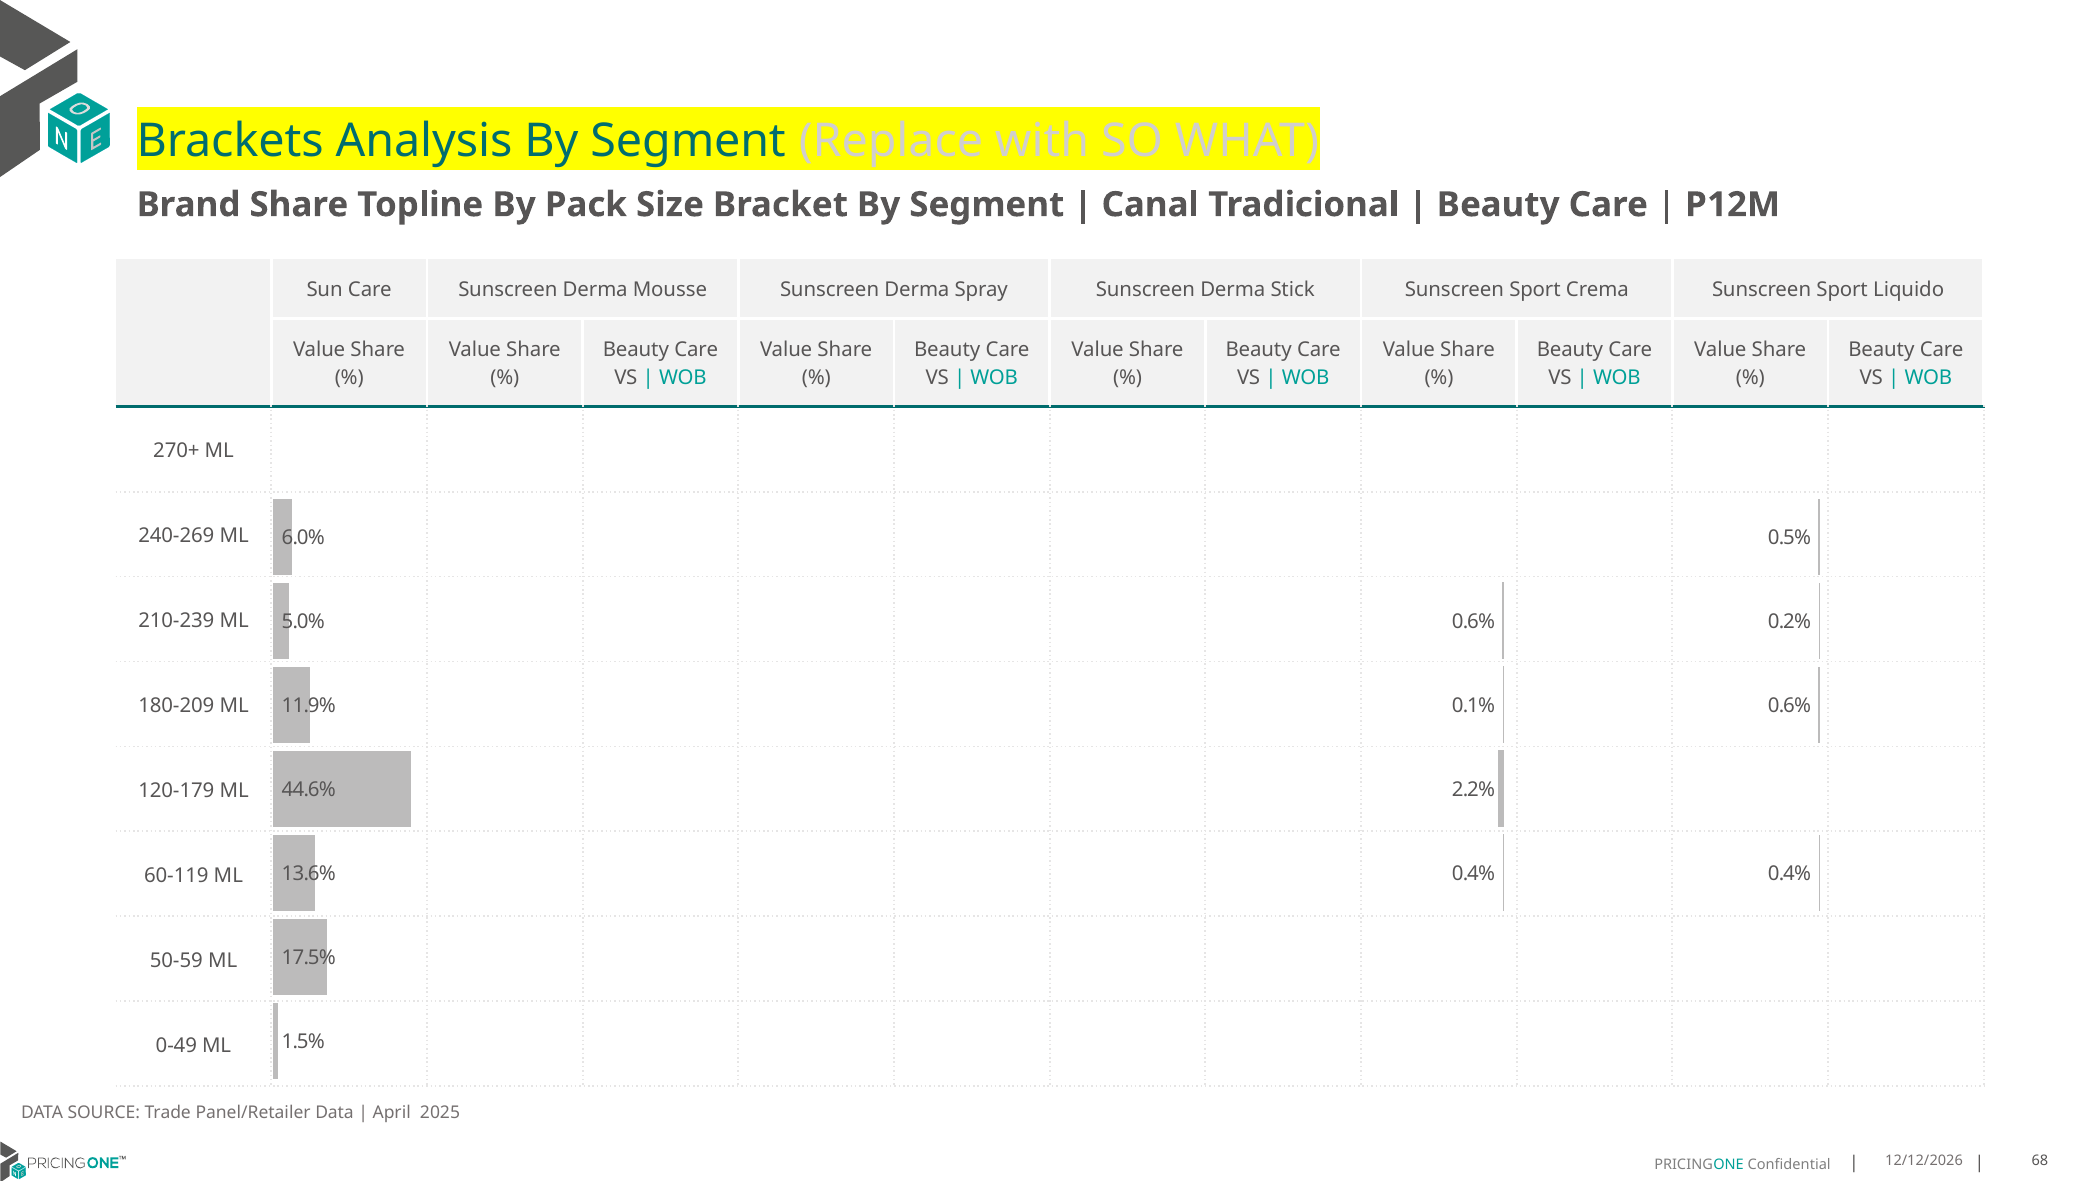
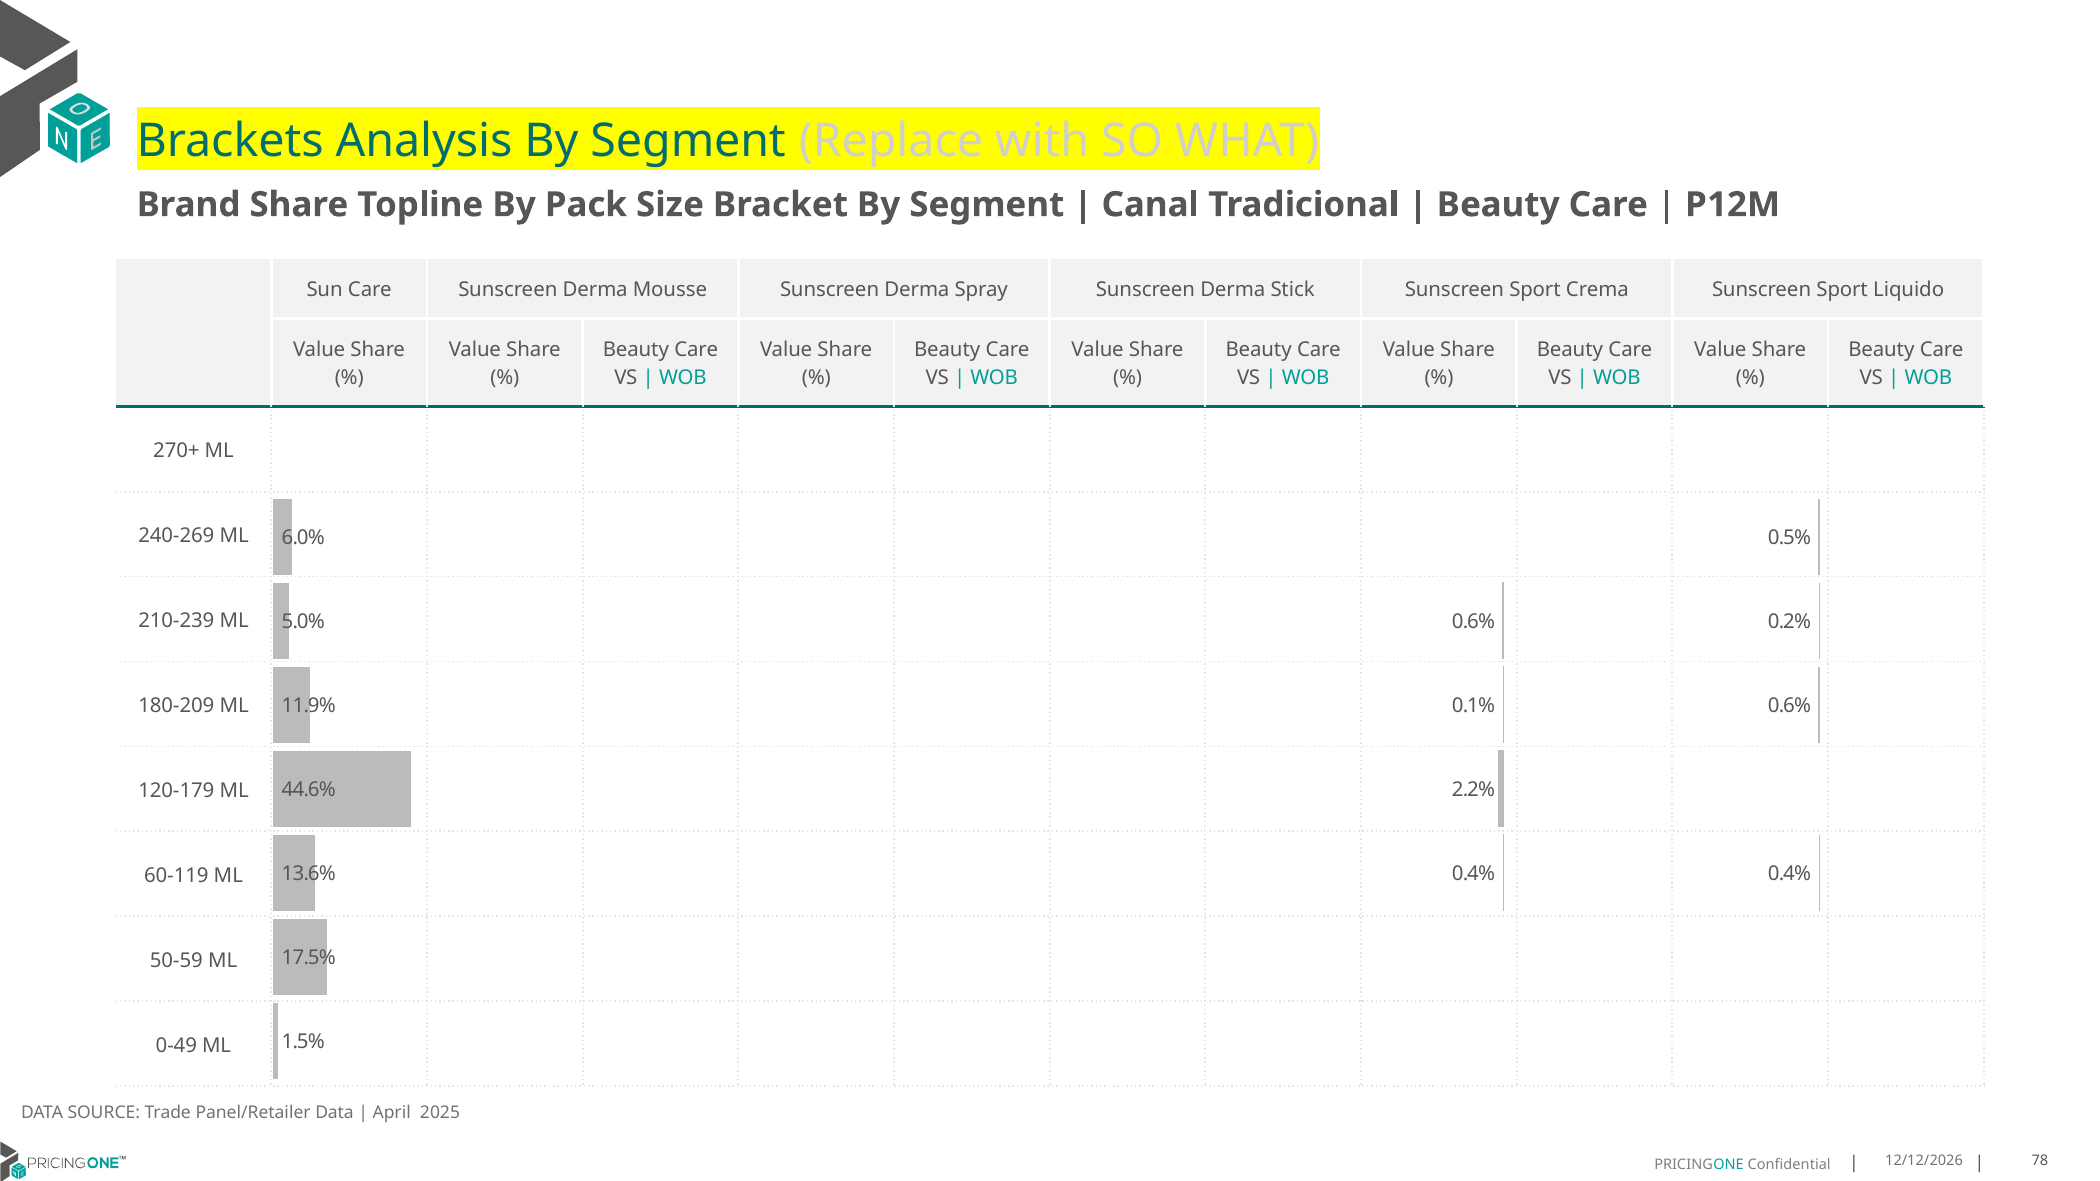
68: 68 -> 78
